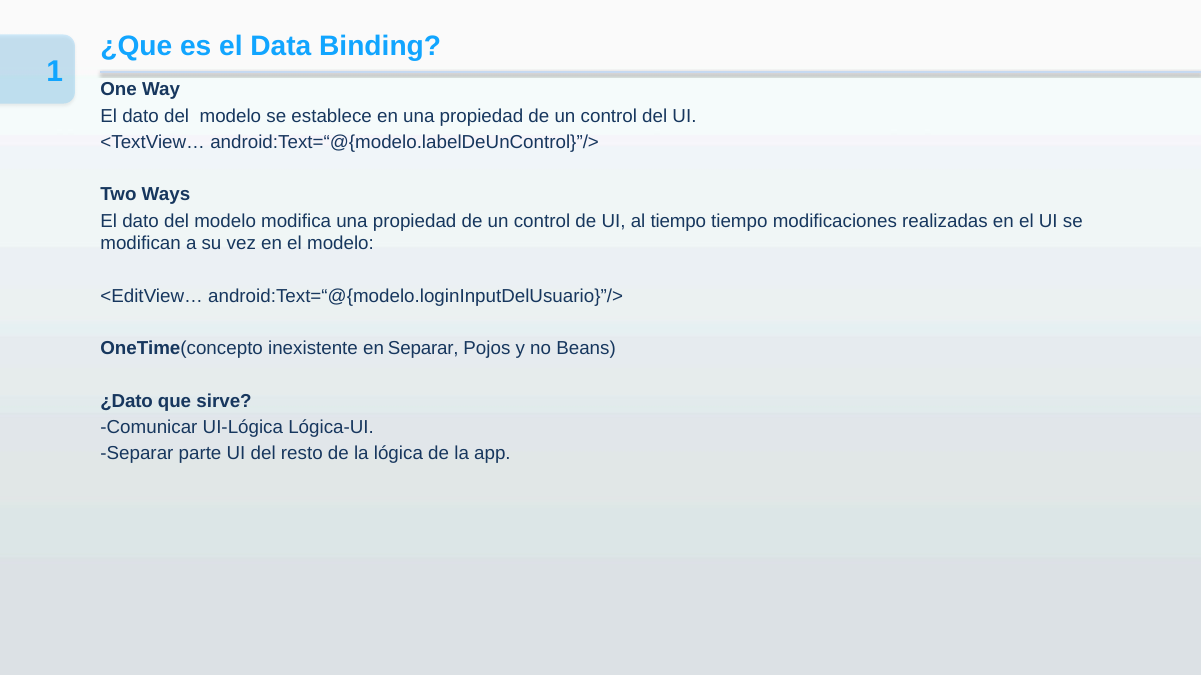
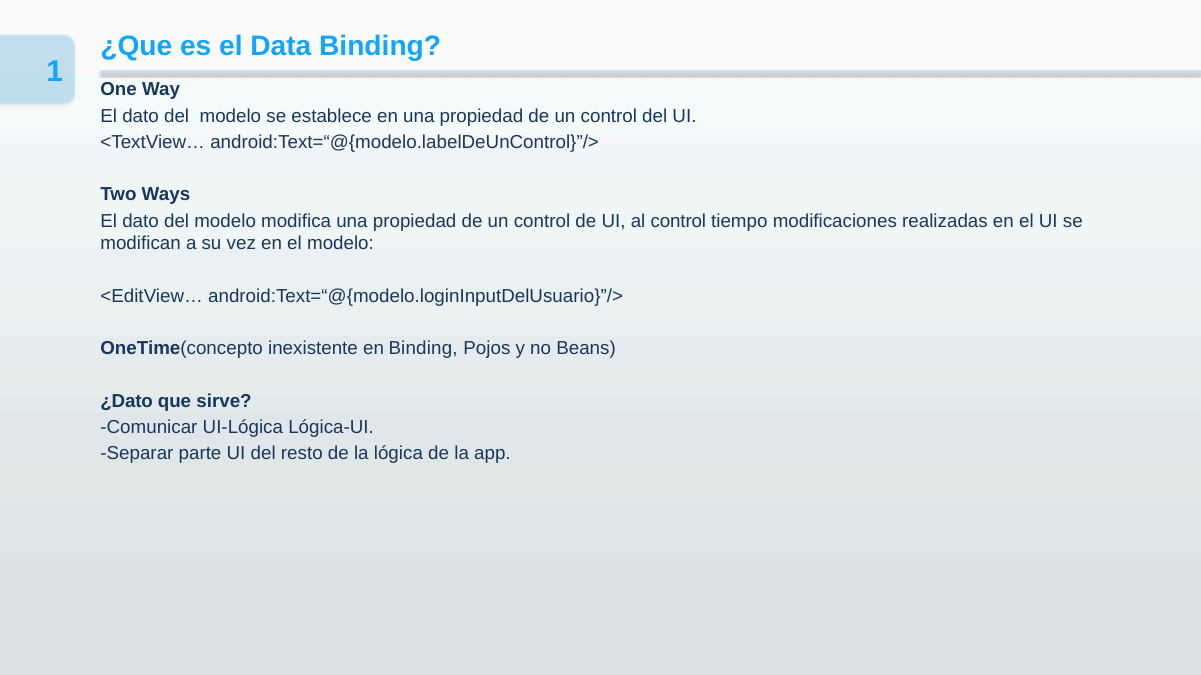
al tiempo: tiempo -> control
en Separar: Separar -> Binding
